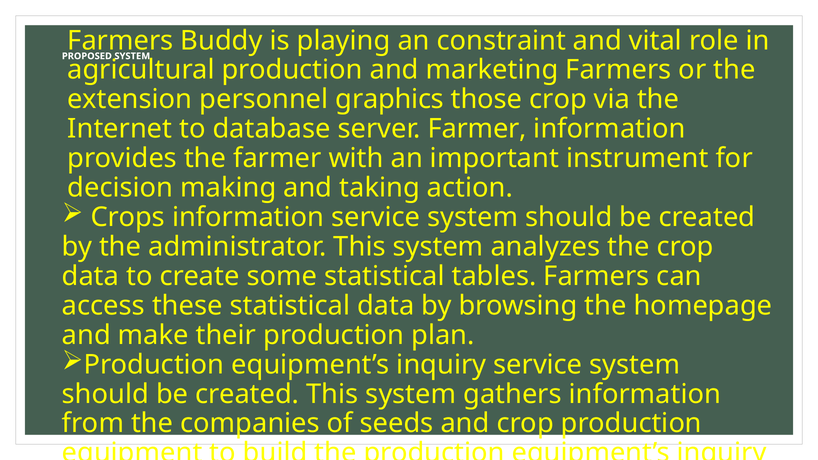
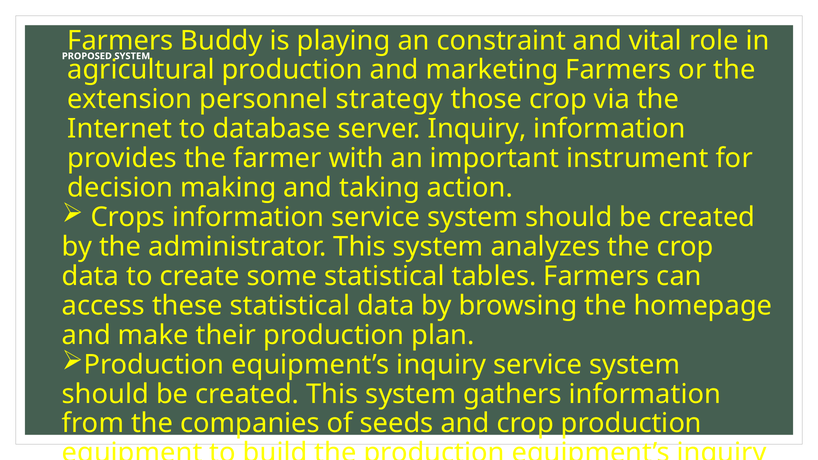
graphics: graphics -> strategy
server Farmer: Farmer -> Inquiry
